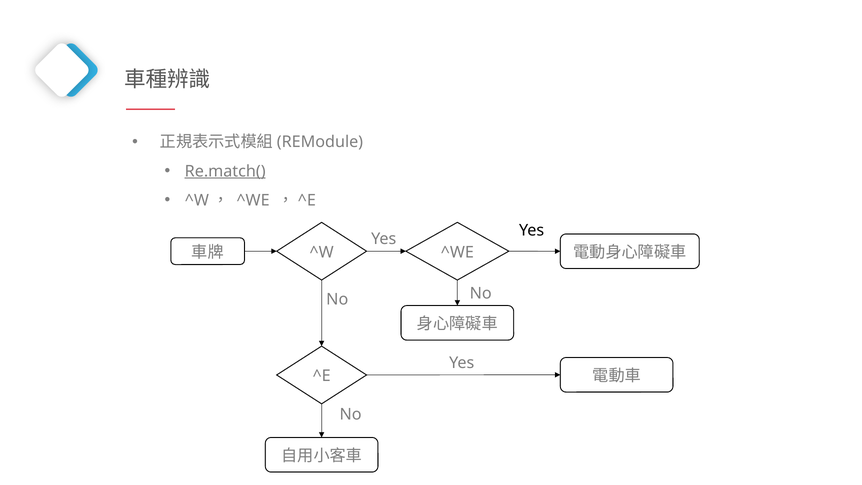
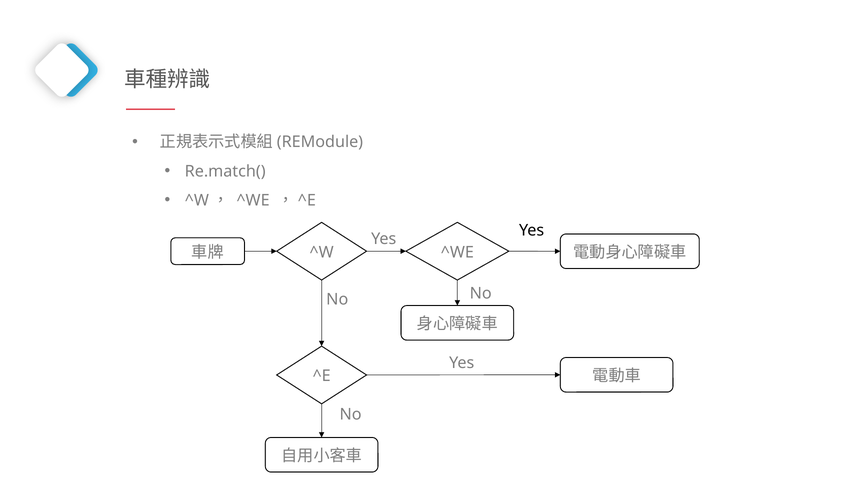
Re.match( underline: present -> none
